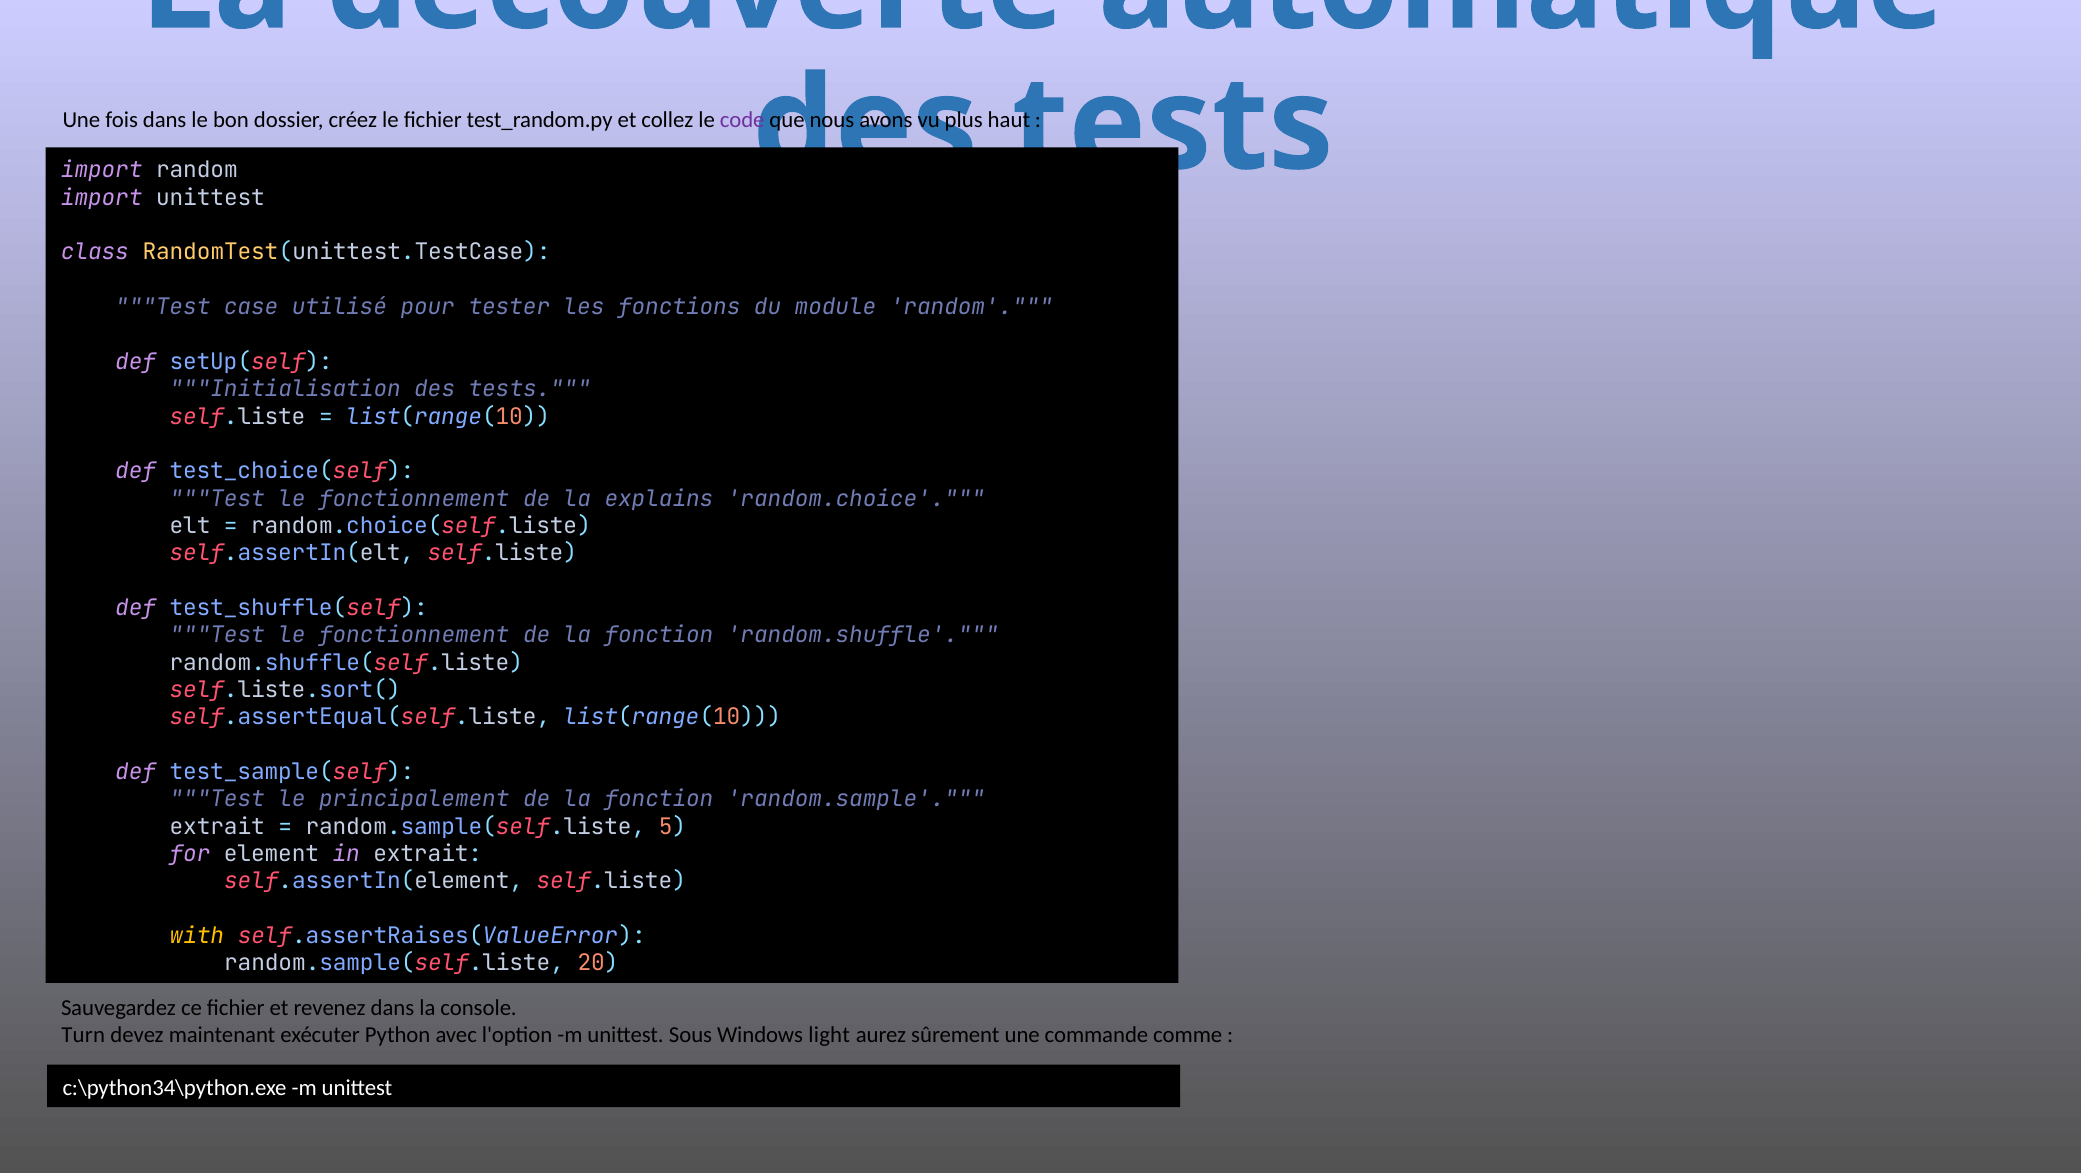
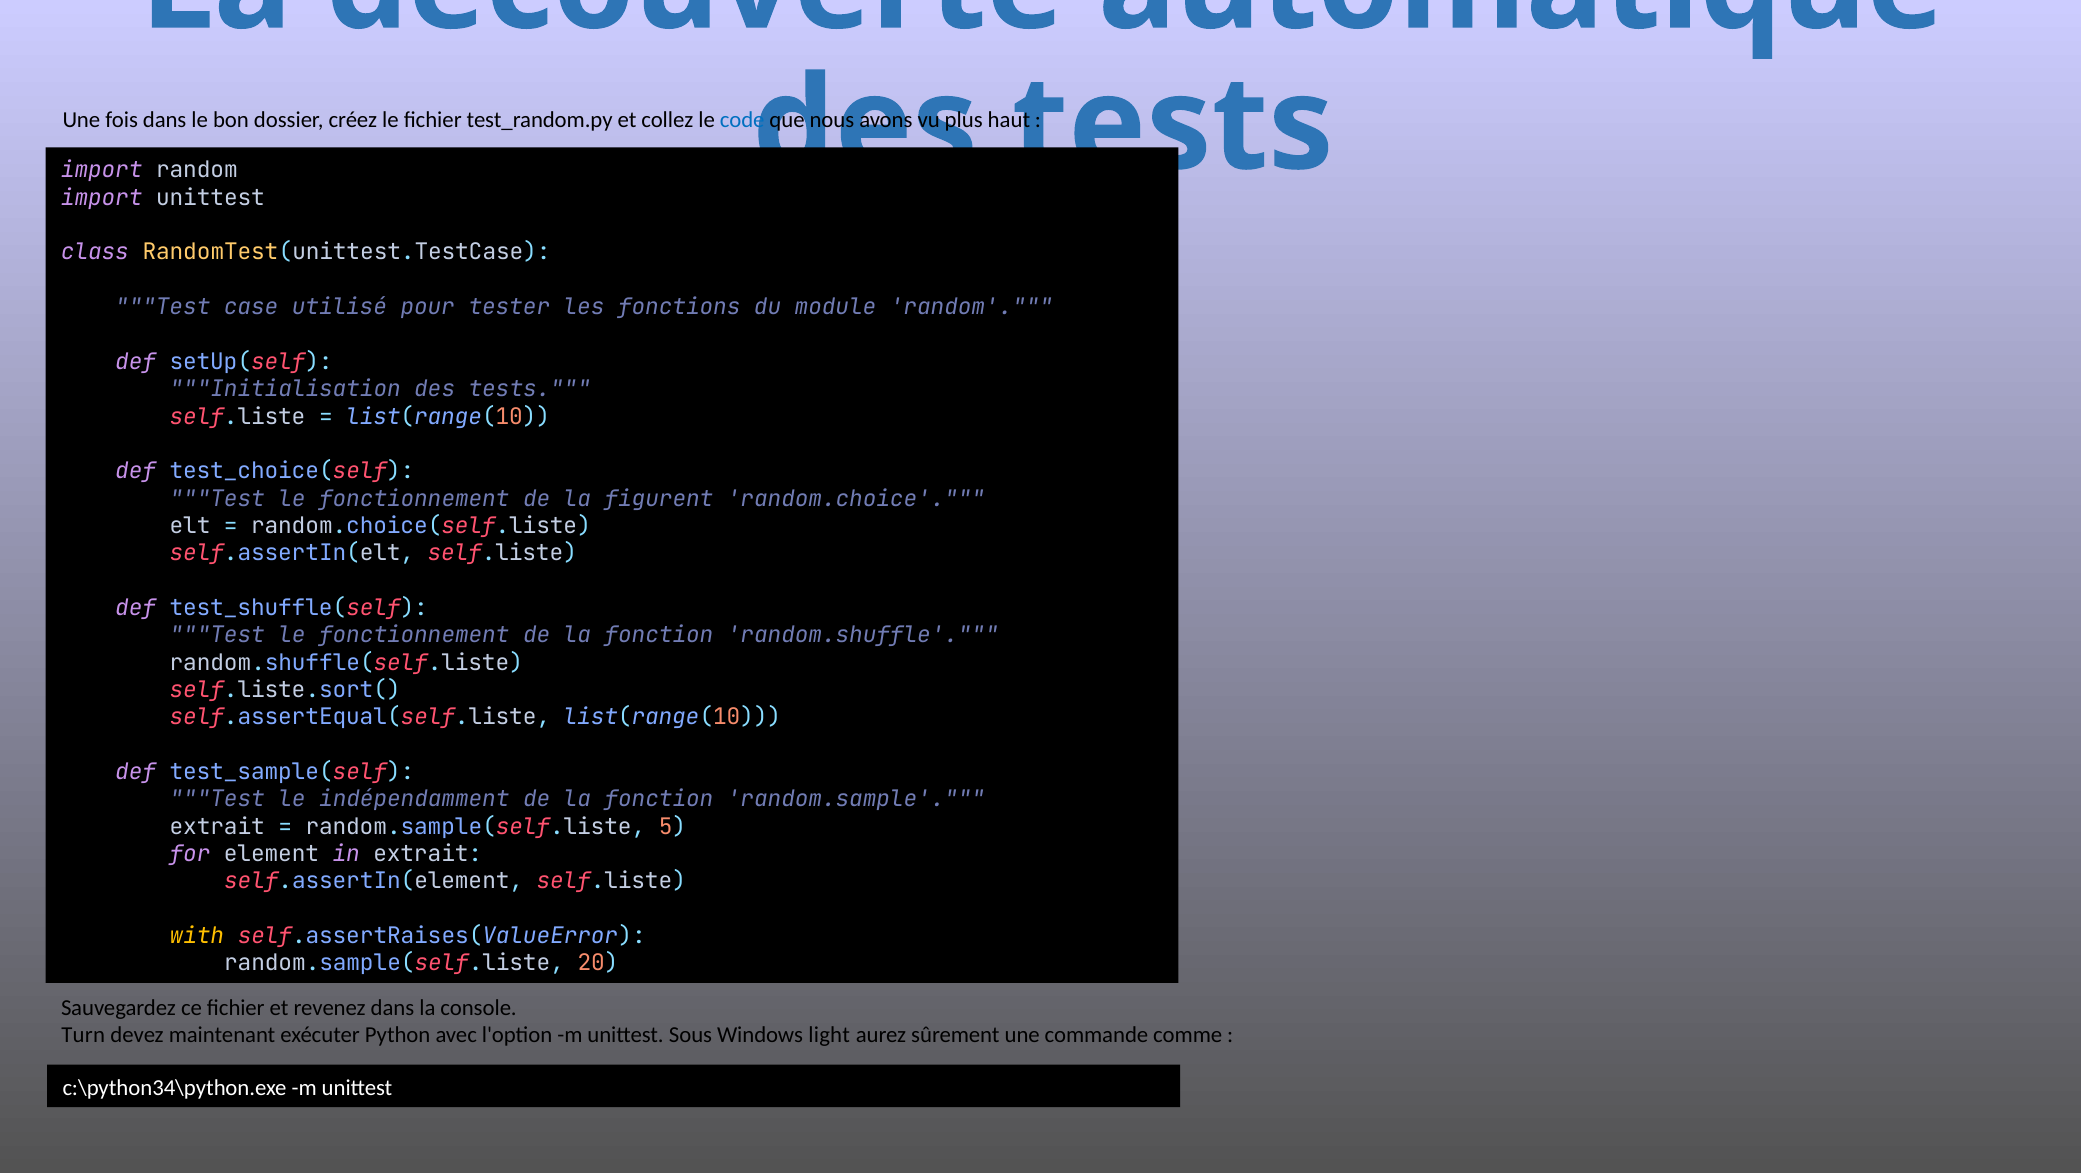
code colour: purple -> blue
explains: explains -> figurent
principalement: principalement -> indépendamment
